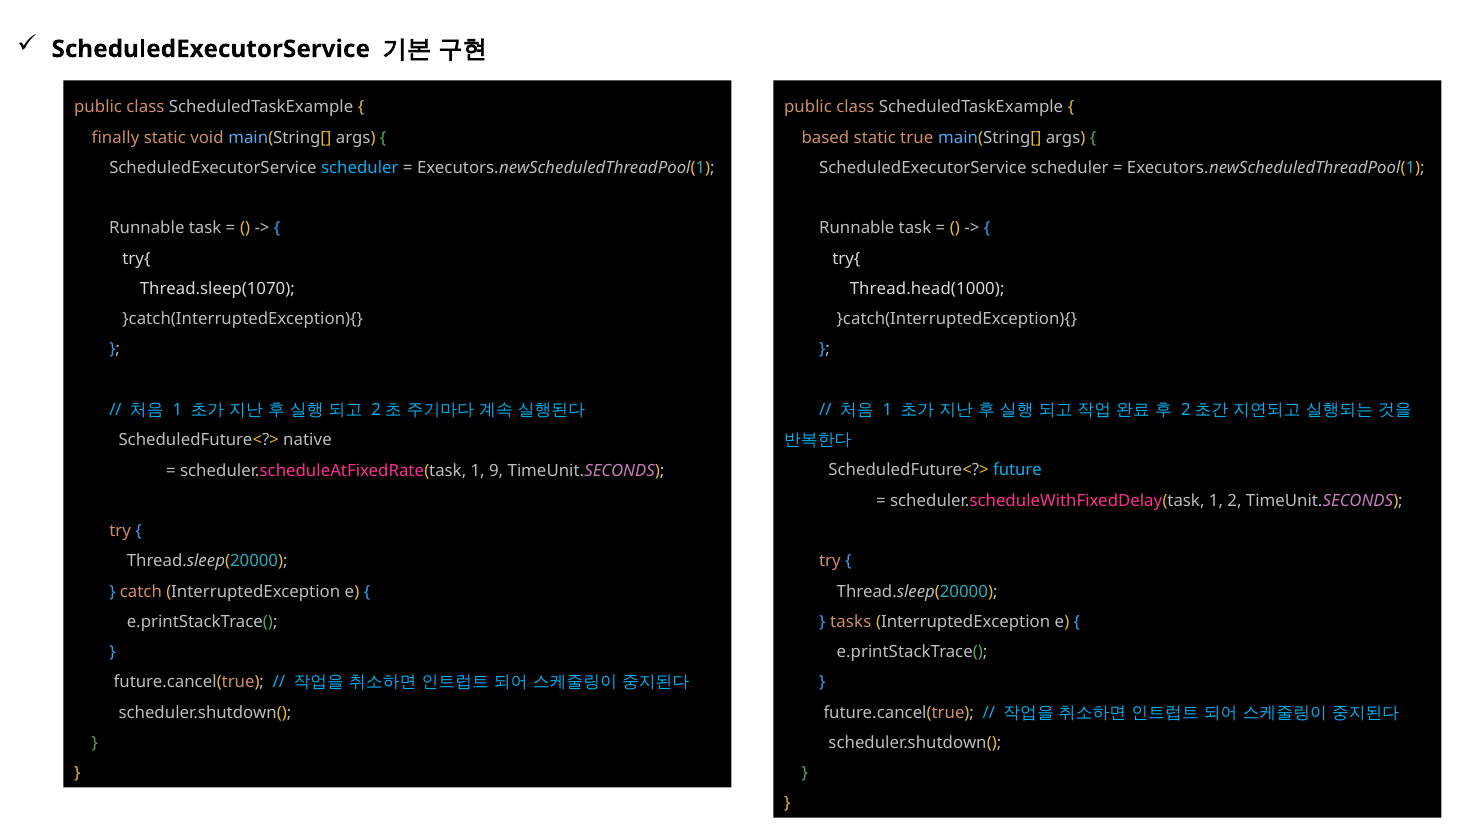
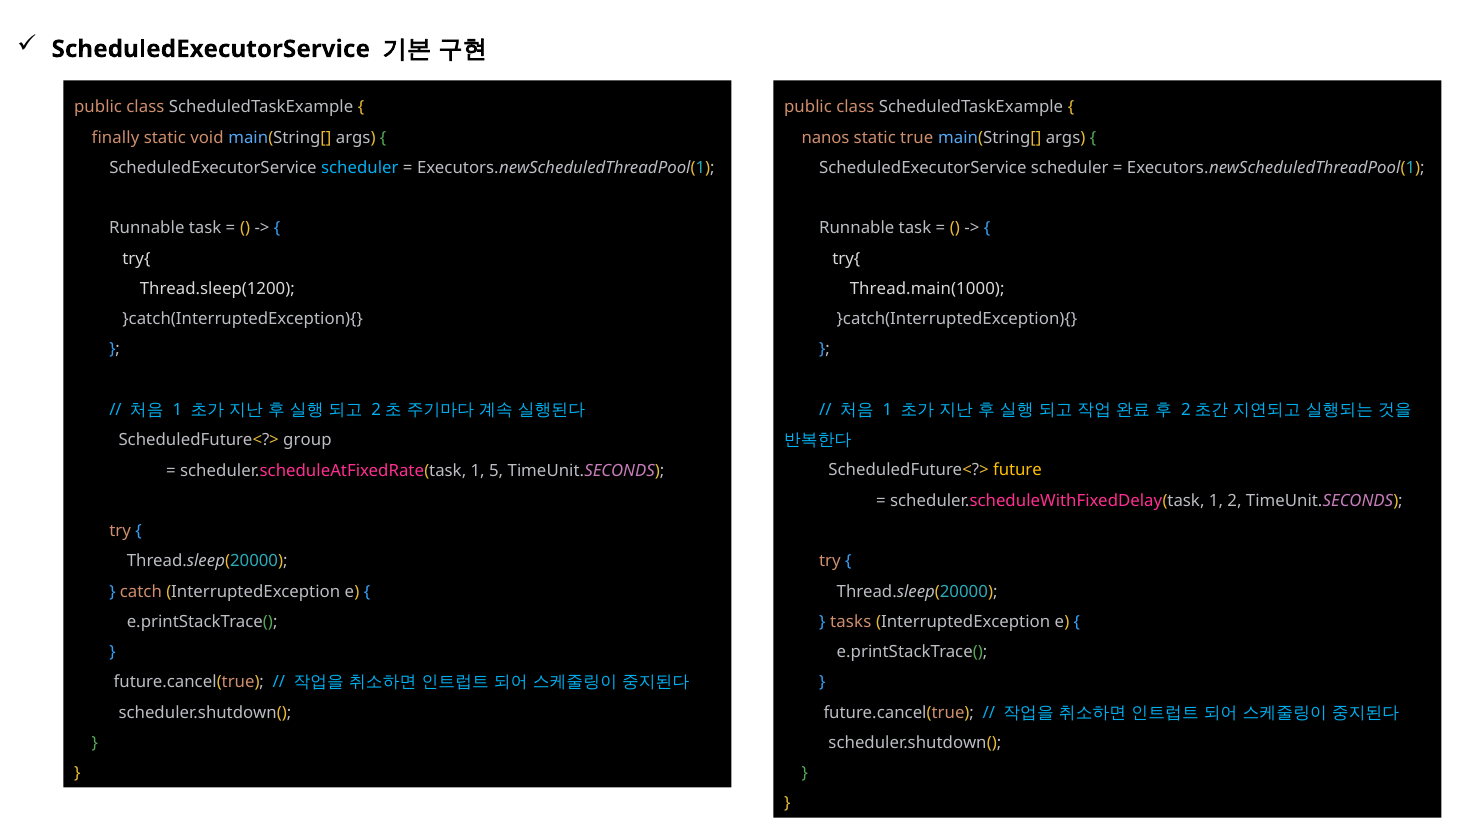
based: based -> nanos
Thread.sleep(1070: Thread.sleep(1070 -> Thread.sleep(1200
Thread.head(1000: Thread.head(1000 -> Thread.main(1000
native: native -> group
9: 9 -> 5
future colour: light blue -> yellow
